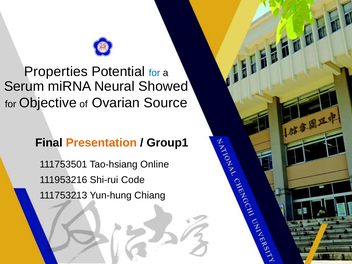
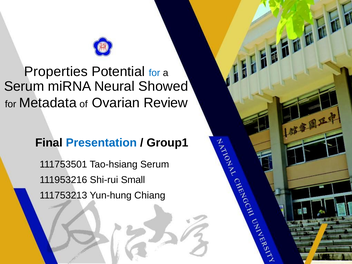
Objective: Objective -> Metadata
Source: Source -> Review
Presentation colour: orange -> blue
Tao-hsiang Online: Online -> Serum
Code: Code -> Small
